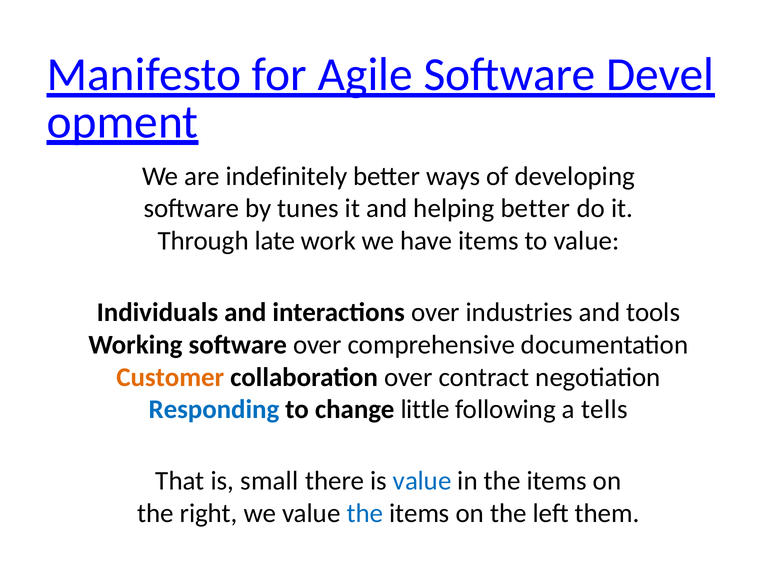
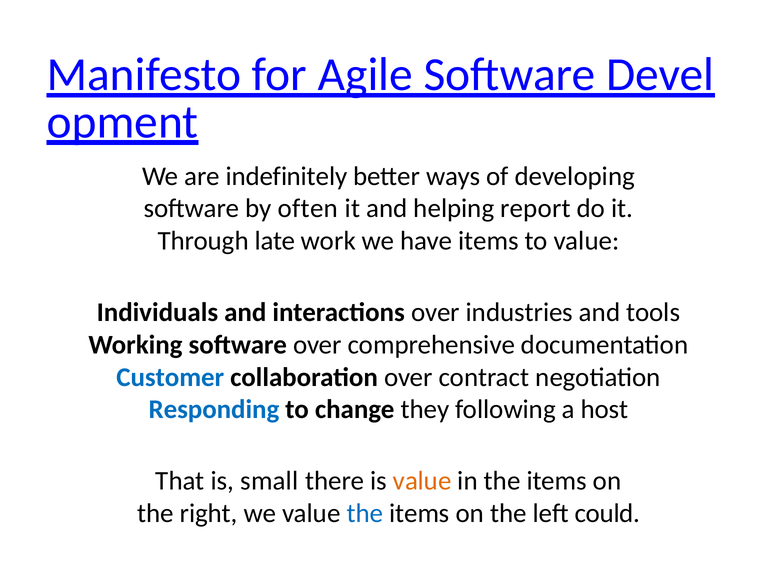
tunes: tunes -> often
helping better: better -> report
Customer colour: orange -> blue
little: little -> they
tells: tells -> host
value at (422, 482) colour: blue -> orange
them: them -> could
